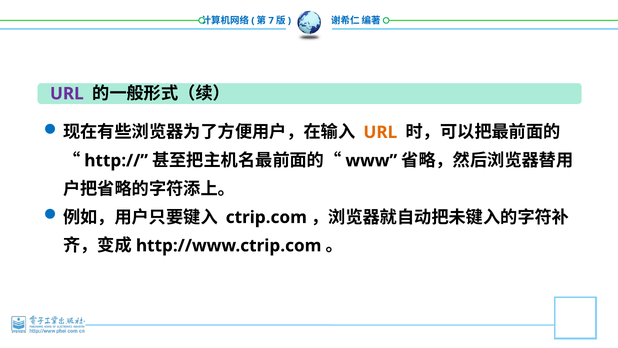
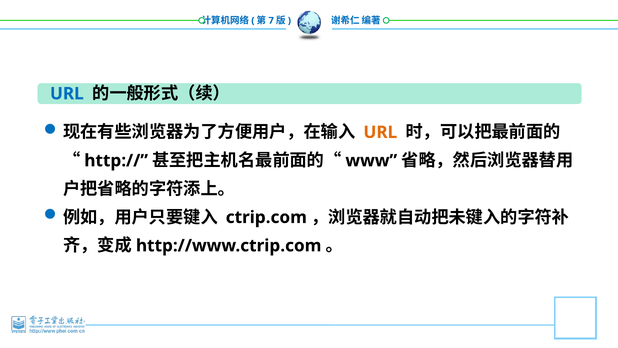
URL at (67, 94) colour: purple -> blue
